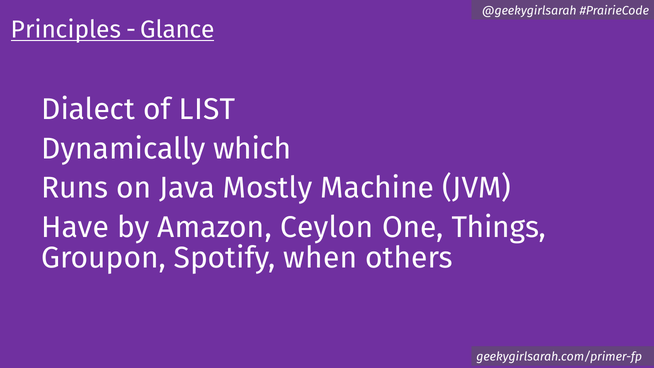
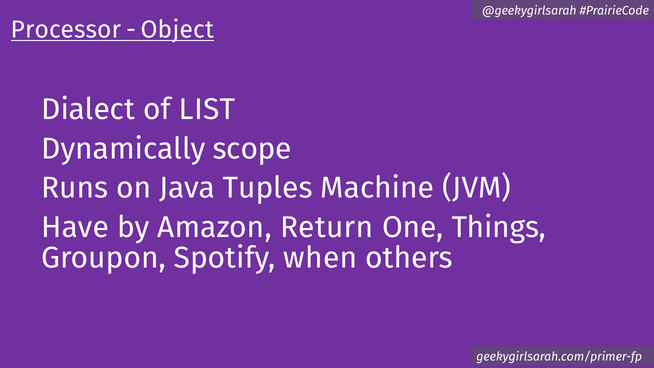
Principles: Principles -> Processor
Glance: Glance -> Object
which: which -> scope
Mostly: Mostly -> Tuples
Ceylon: Ceylon -> Return
